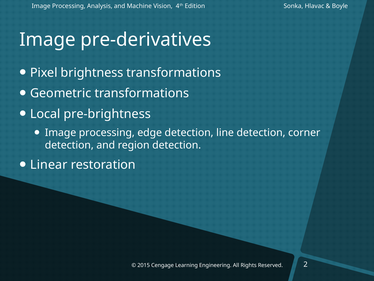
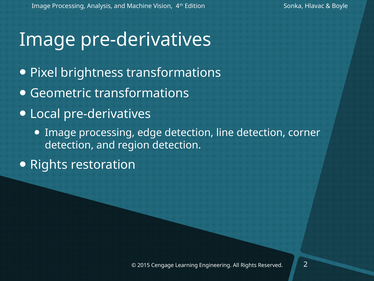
Local pre-brightness: pre-brightness -> pre-derivatives
Linear at (49, 164): Linear -> Rights
